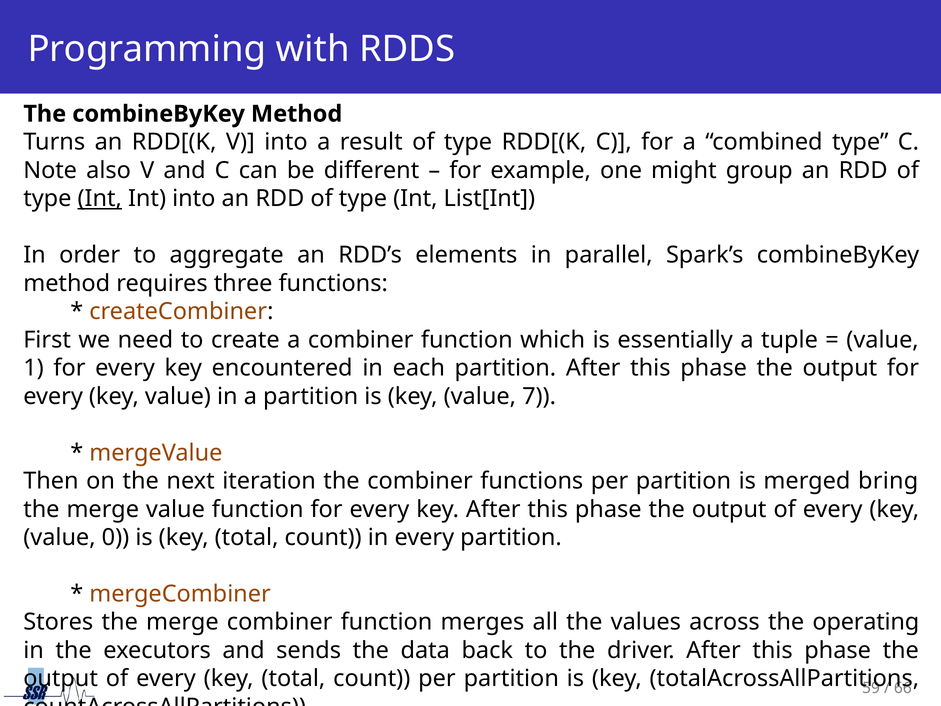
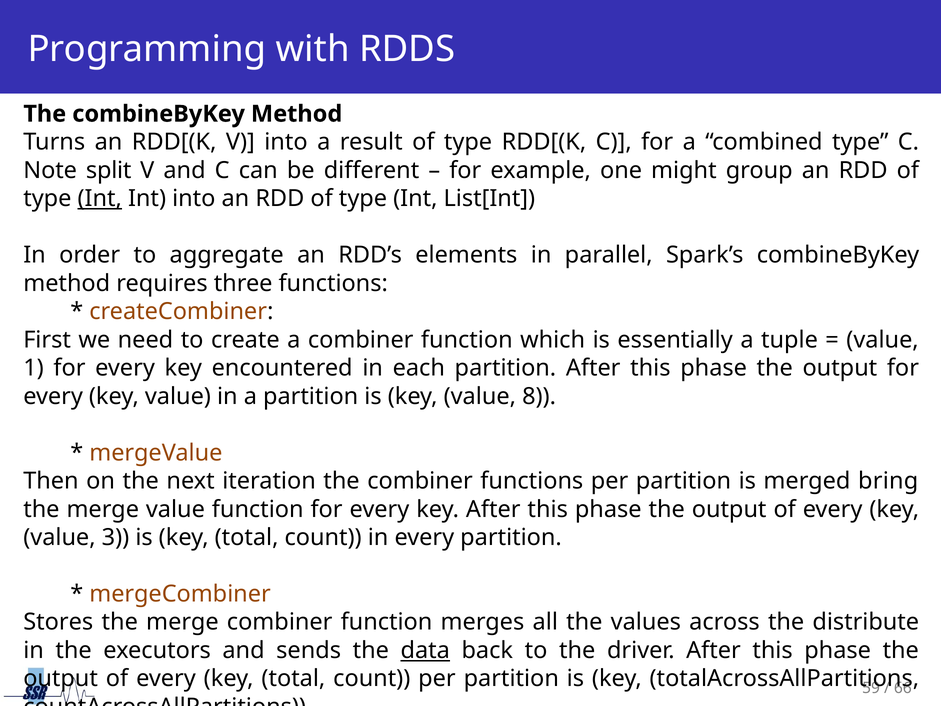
also: also -> split
7: 7 -> 8
0: 0 -> 3
operating: operating -> distribute
data underline: none -> present
